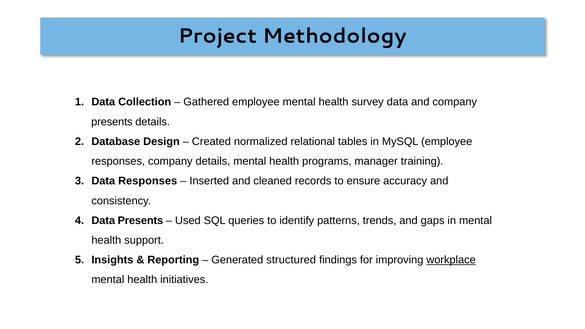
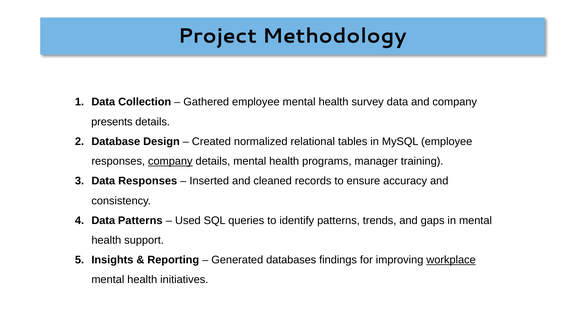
company at (170, 161) underline: none -> present
Data Presents: Presents -> Patterns
structured: structured -> databases
